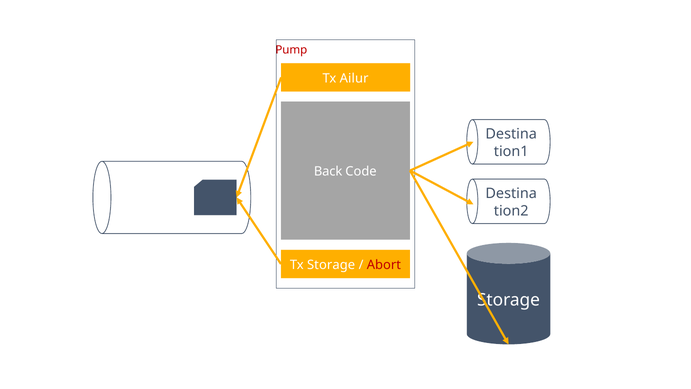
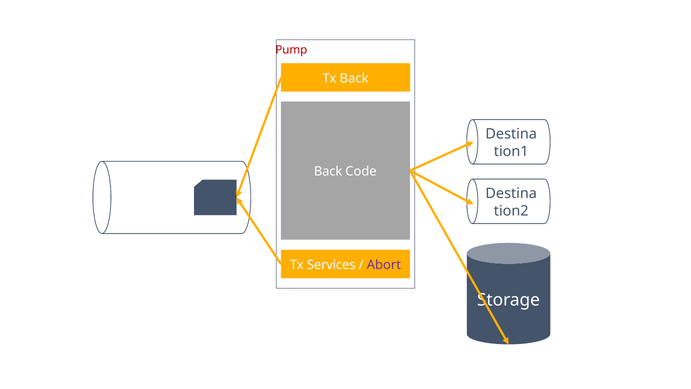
Tx Ailur: Ailur -> Back
Tx Storage: Storage -> Services
Abort colour: red -> purple
